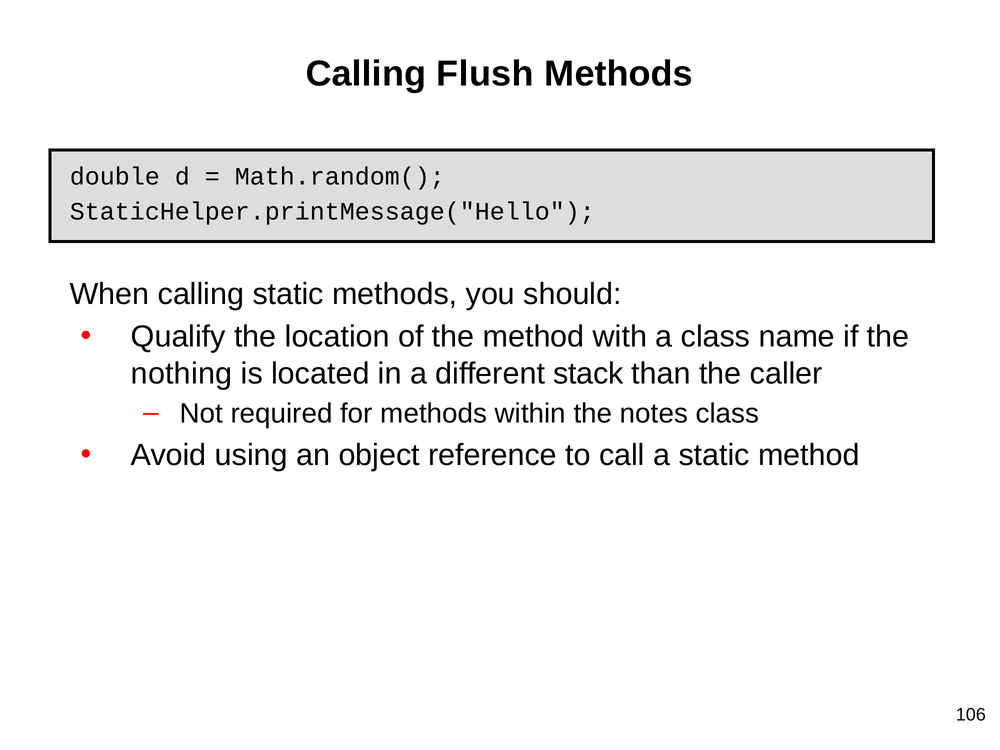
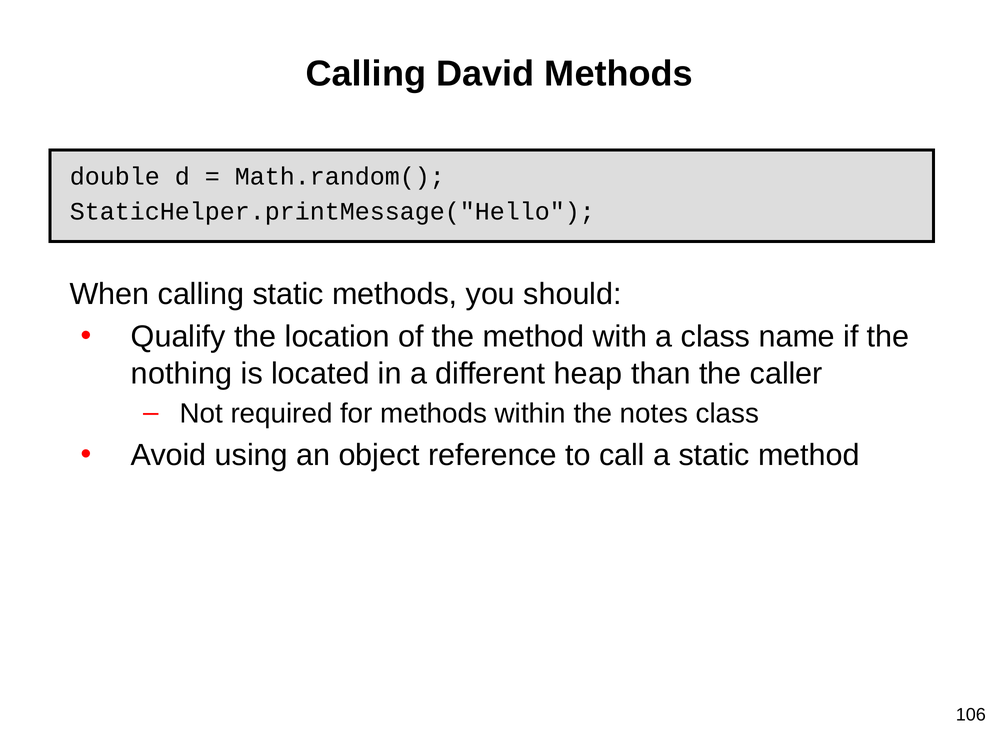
Flush: Flush -> David
stack: stack -> heap
